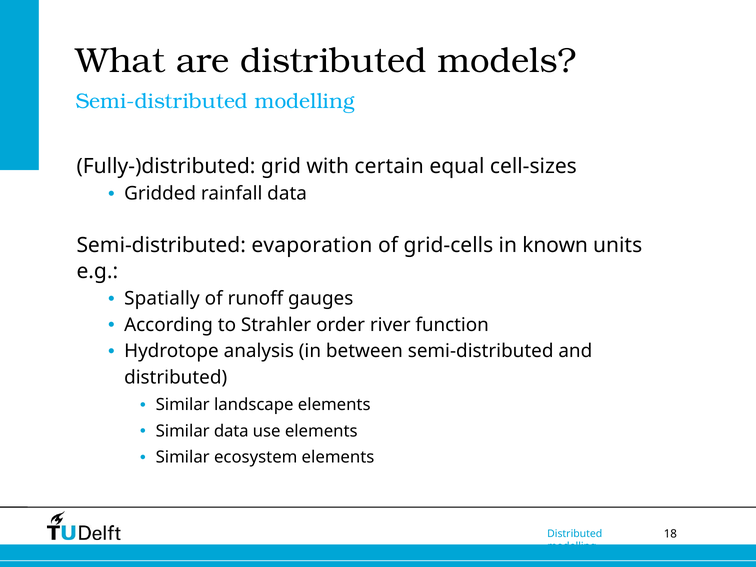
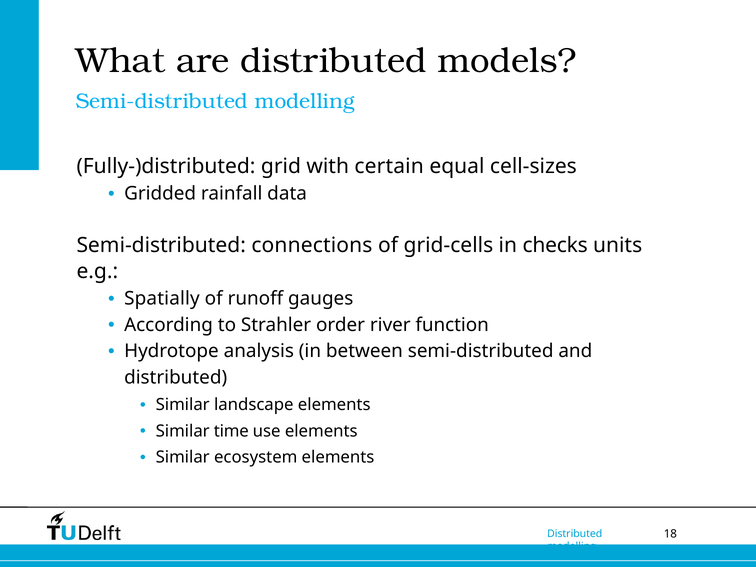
evaporation: evaporation -> connections
known: known -> checks
Similar data: data -> time
